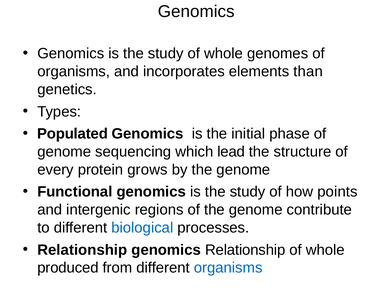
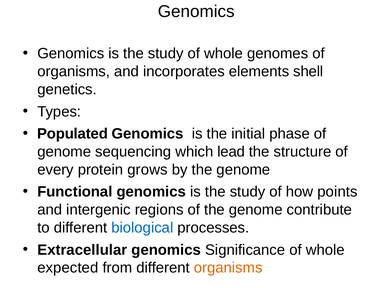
than: than -> shell
Relationship at (82, 249): Relationship -> Extracellular
genomics Relationship: Relationship -> Significance
produced: produced -> expected
organisms at (228, 267) colour: blue -> orange
